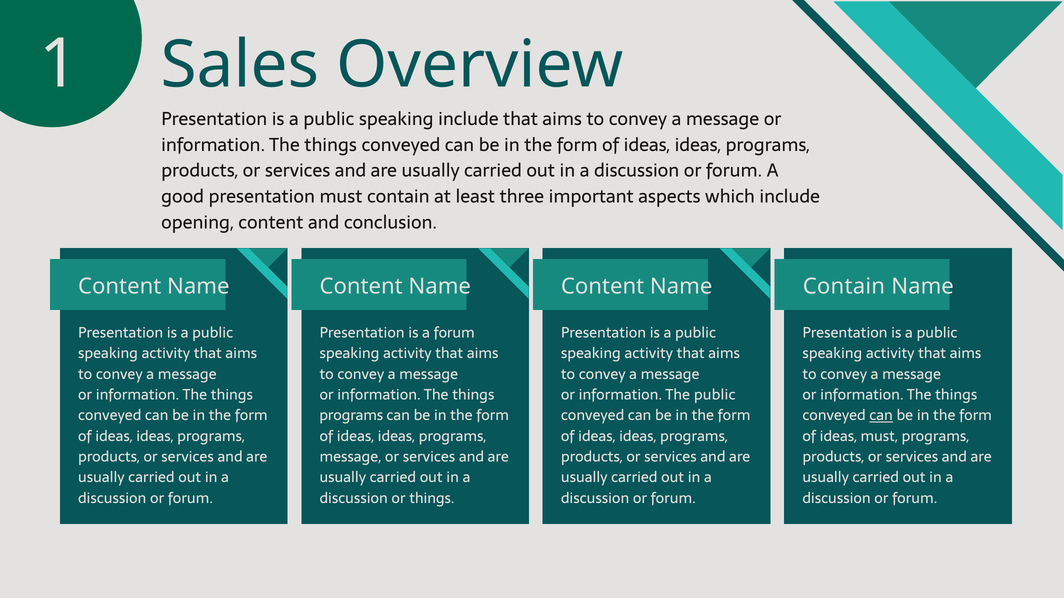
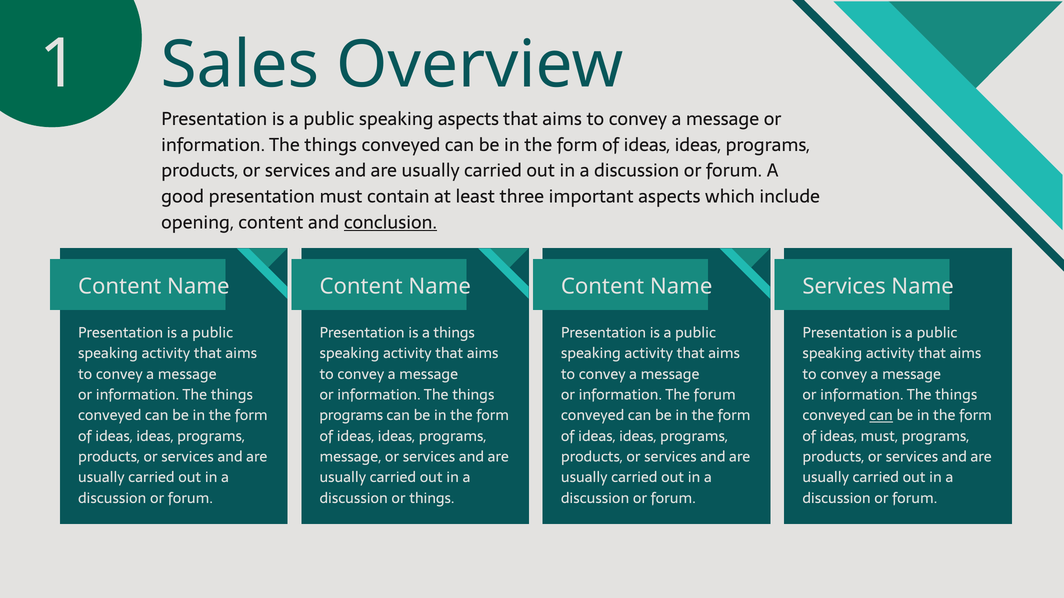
speaking include: include -> aspects
conclusion underline: none -> present
Contain at (844, 287): Contain -> Services
a forum: forum -> things
The public: public -> forum
